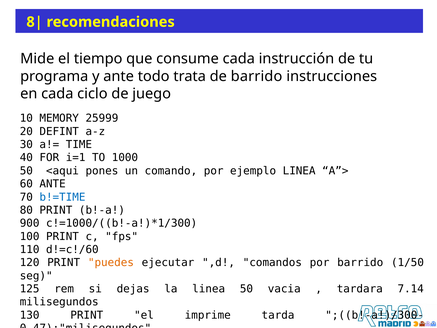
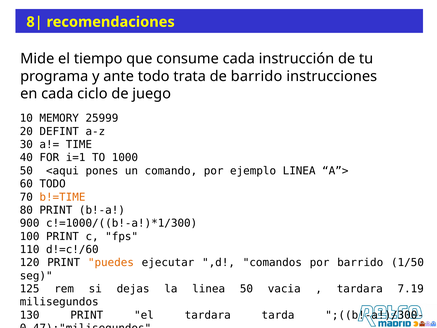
60 ANTE: ANTE -> TODO
b!=TIME colour: blue -> orange
7.14: 7.14 -> 7.19
el imprime: imprime -> tardara
